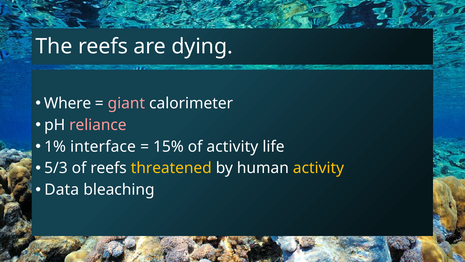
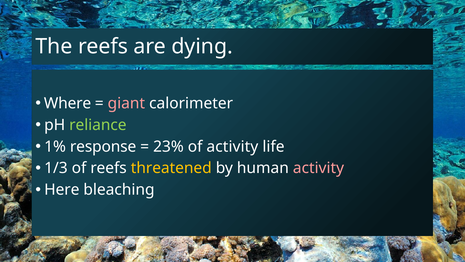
reliance colour: pink -> light green
interface: interface -> response
15%: 15% -> 23%
5/3: 5/3 -> 1/3
activity at (318, 168) colour: yellow -> pink
Data: Data -> Here
